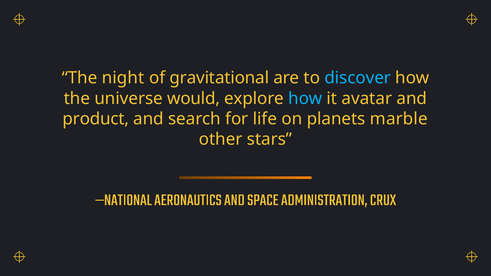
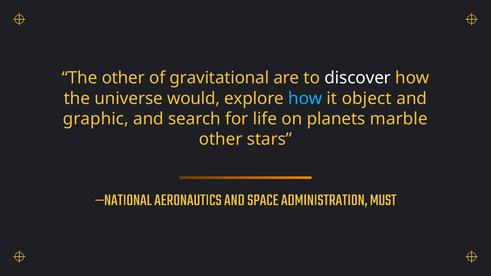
The night: night -> other
discover colour: light blue -> white
avatar: avatar -> object
product: product -> graphic
CRUX: CRUX -> MUST
